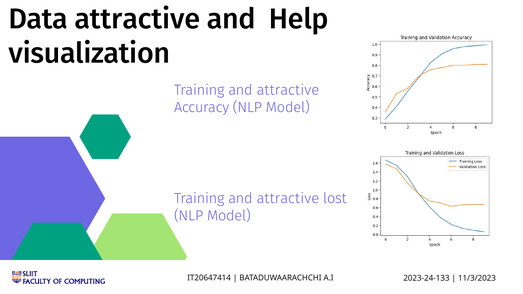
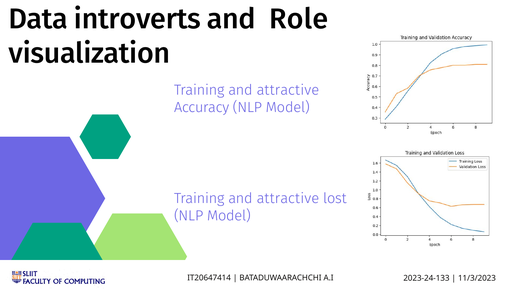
Data attractive: attractive -> introverts
Help: Help -> Role
